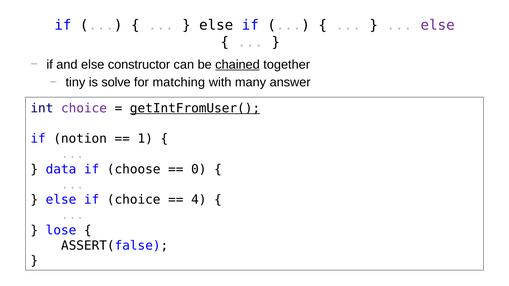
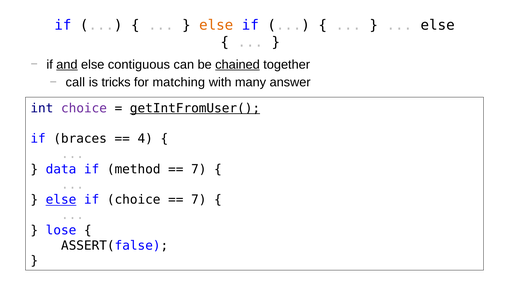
else at (216, 25) colour: black -> orange
else at (438, 25) colour: purple -> black
and underline: none -> present
constructor: constructor -> contiguous
tiny: tiny -> call
solve: solve -> tricks
notion: notion -> braces
1: 1 -> 4
choose: choose -> method
0 at (199, 169): 0 -> 7
else at (61, 200) underline: none -> present
4 at (199, 200): 4 -> 7
